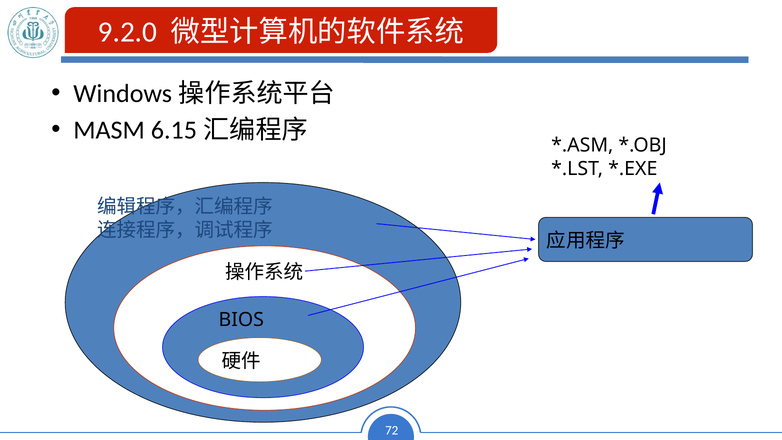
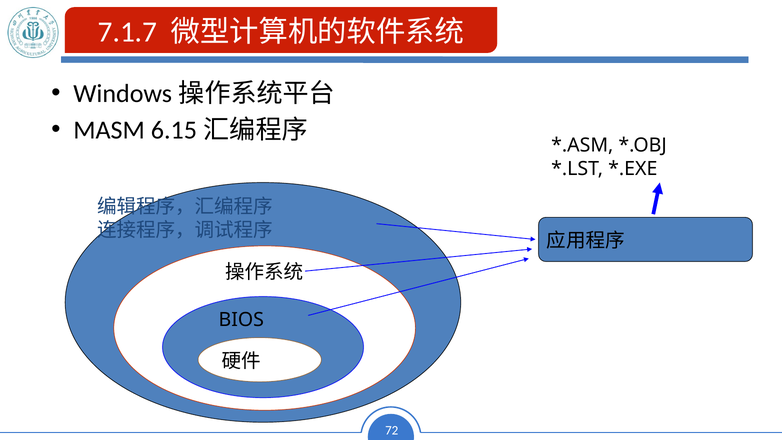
9.2.0: 9.2.0 -> 7.1.7
